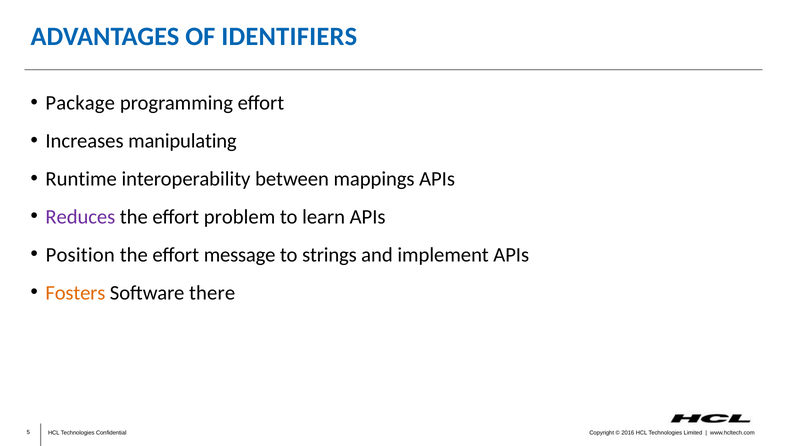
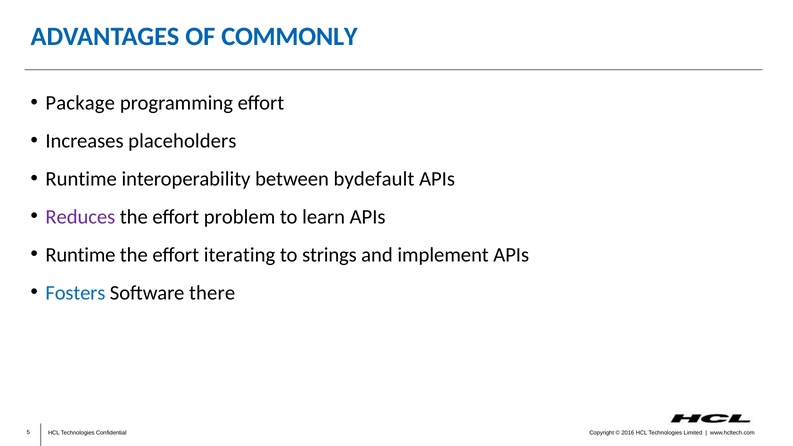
IDENTIFIERS: IDENTIFIERS -> COMMONLY
manipulating: manipulating -> placeholders
mappings: mappings -> bydefault
Position at (80, 255): Position -> Runtime
message: message -> iterating
Fosters colour: orange -> blue
